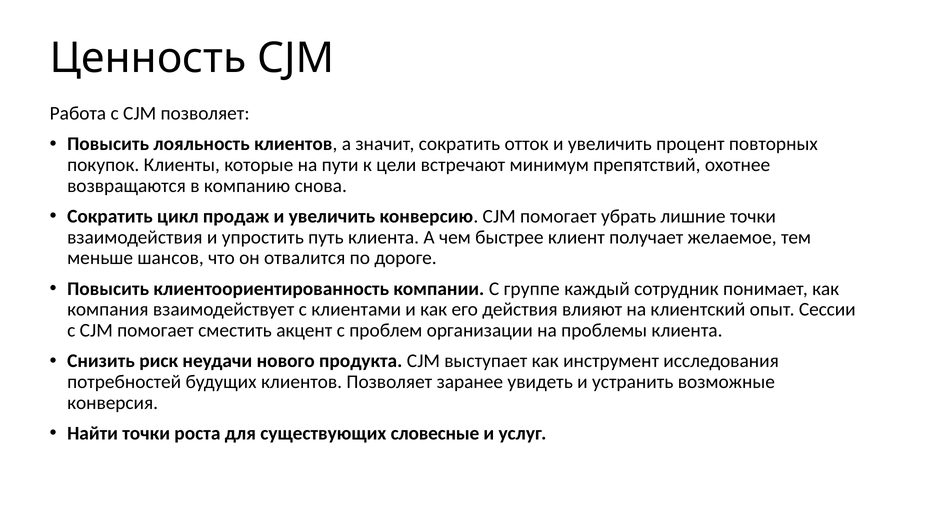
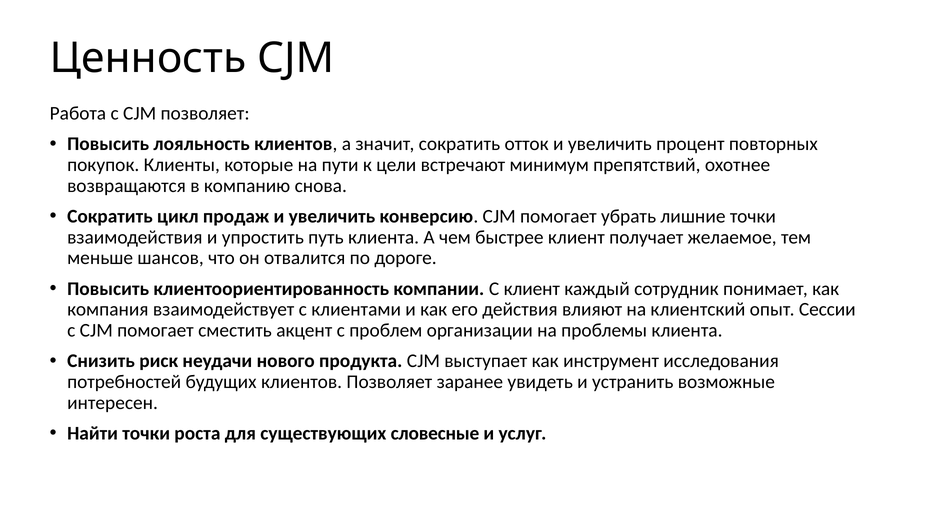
С группе: группе -> клиент
конверсия: конверсия -> интересен
